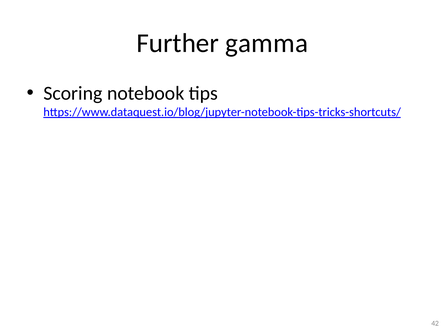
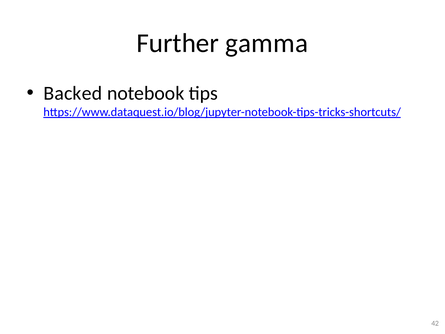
Scoring: Scoring -> Backed
